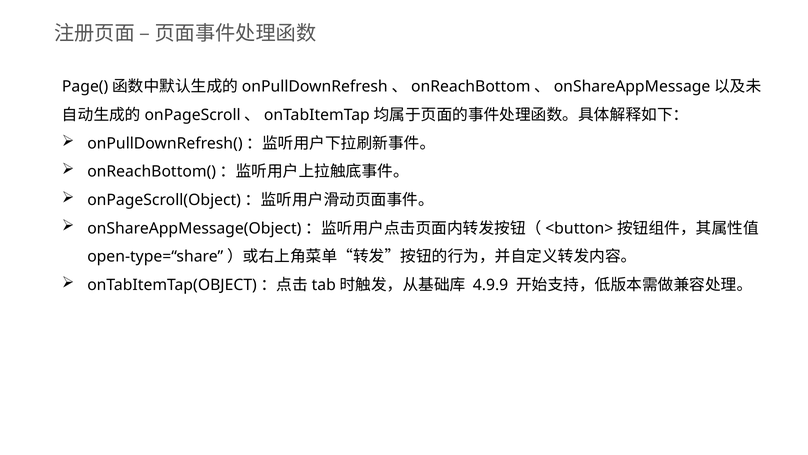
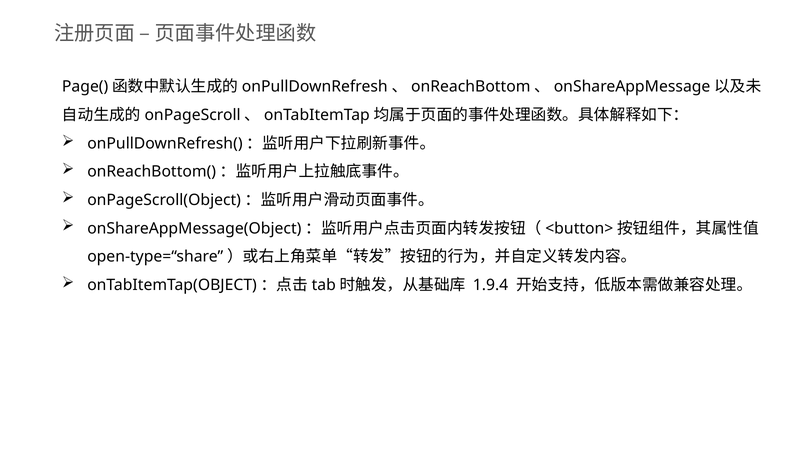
4.9.9: 4.9.9 -> 1.9.4
